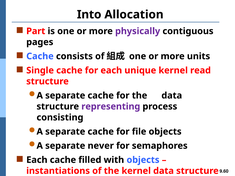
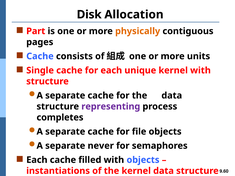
Into: Into -> Disk
physically colour: purple -> orange
kernel read: read -> with
consisting: consisting -> completes
